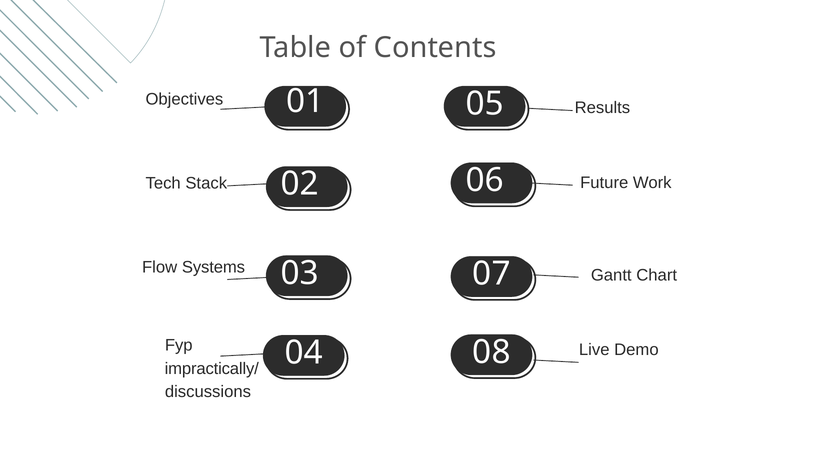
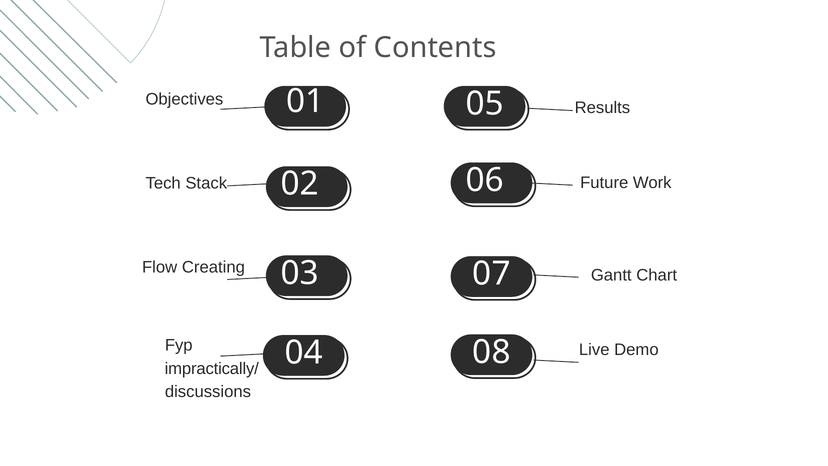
Systems: Systems -> Creating
